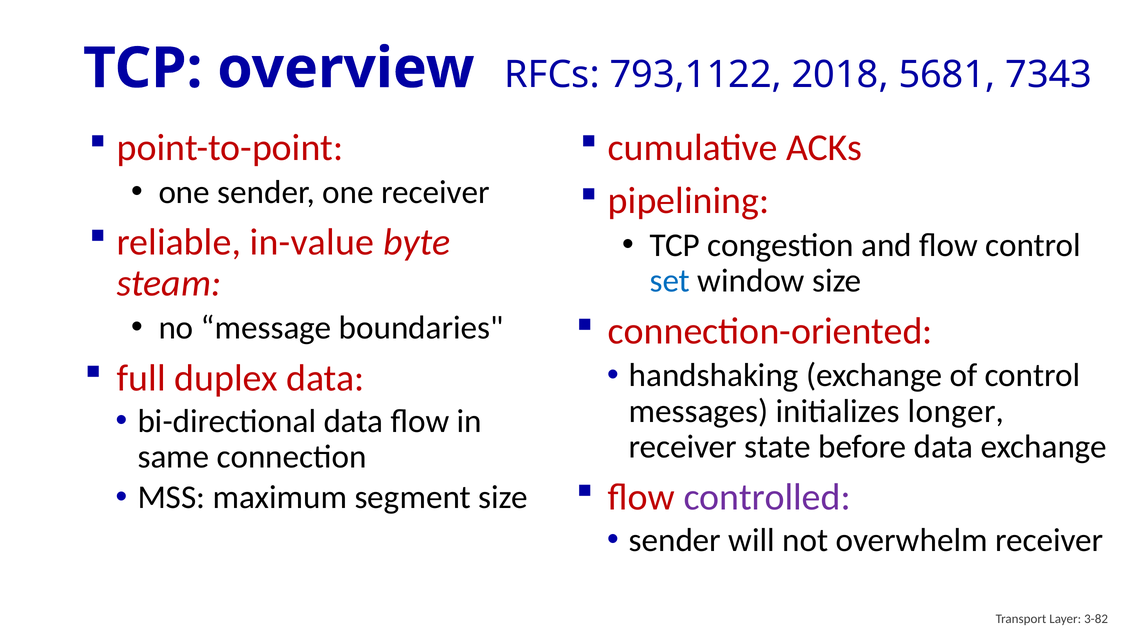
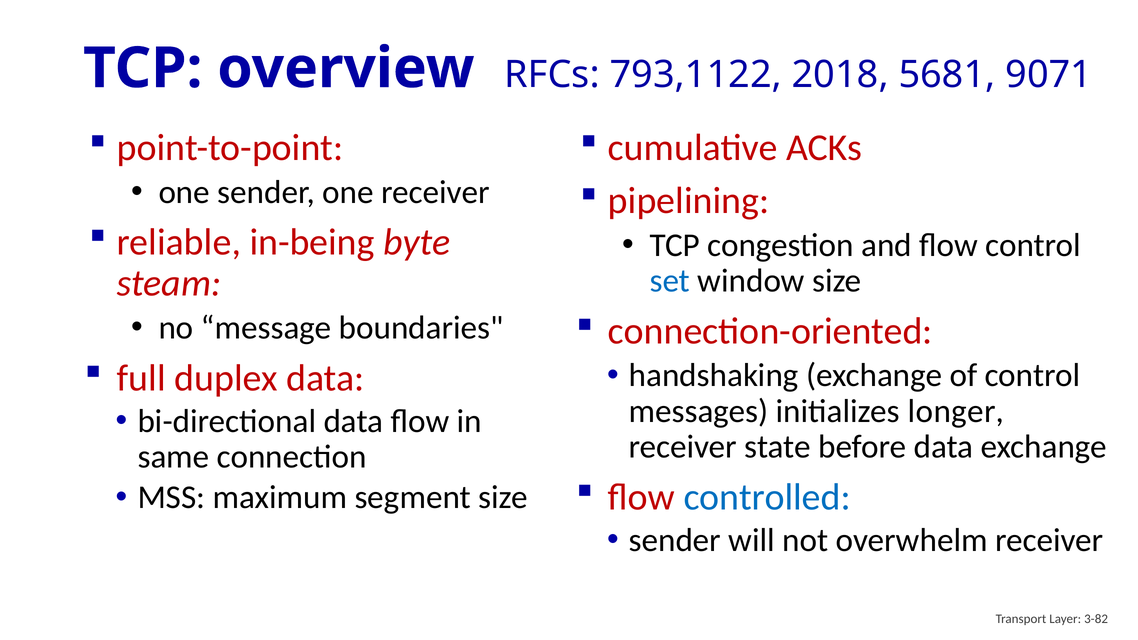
7343: 7343 -> 9071
in-value: in-value -> in-being
controlled colour: purple -> blue
